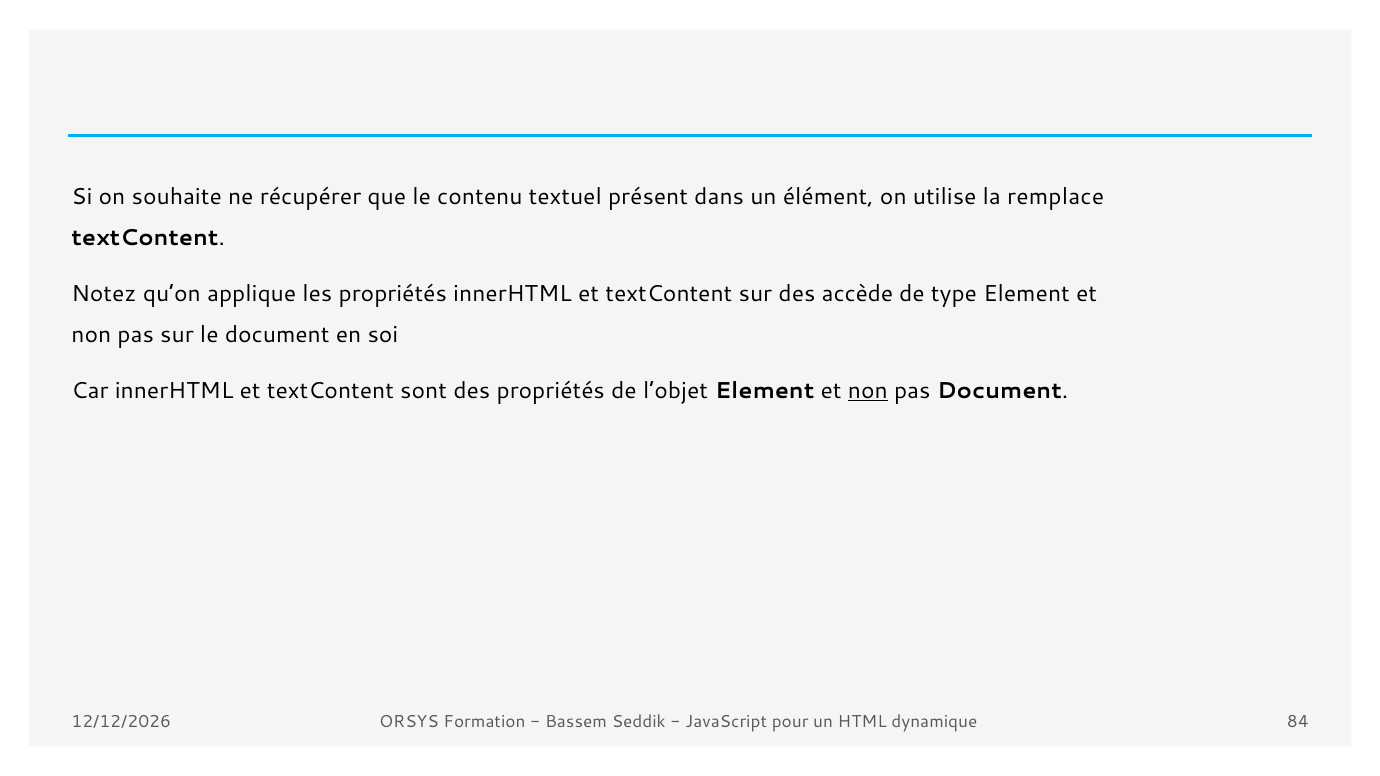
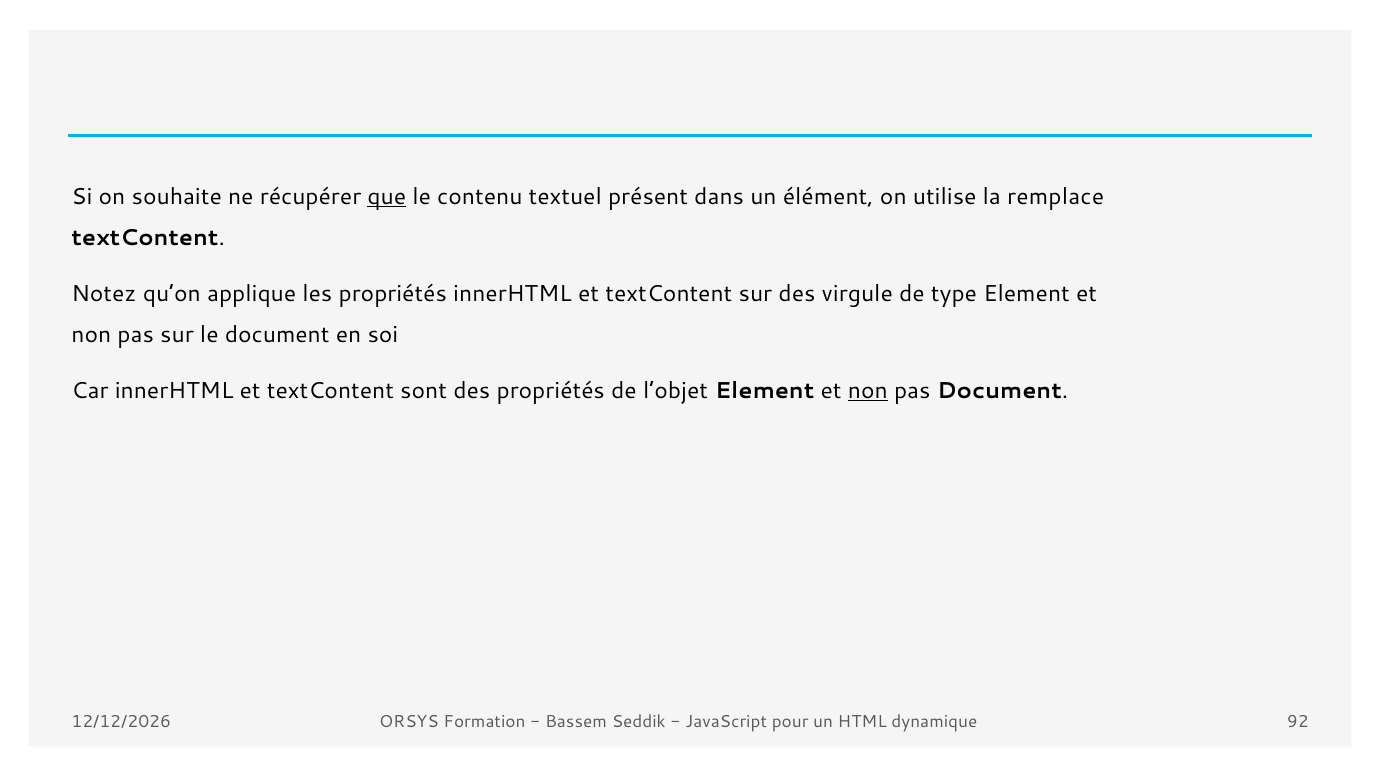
que underline: none -> present
accède: accède -> virgule
84: 84 -> 92
